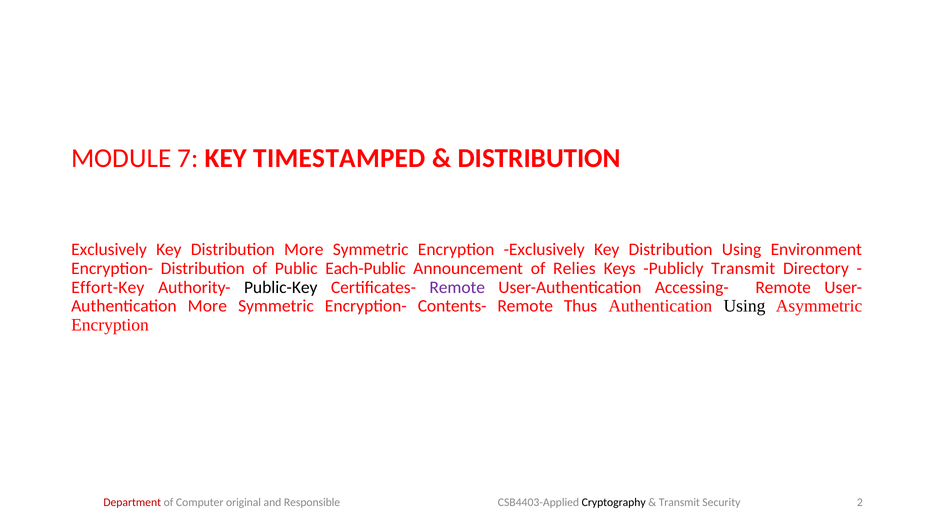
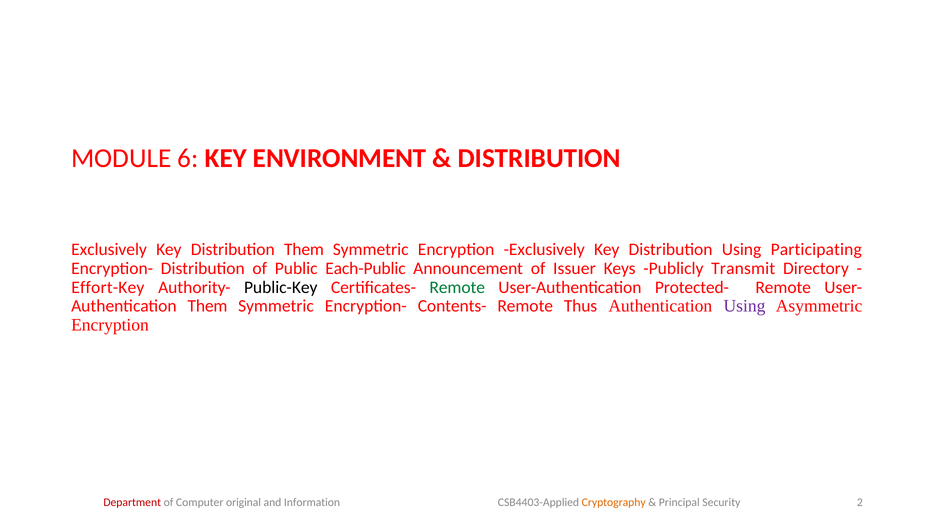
7: 7 -> 6
TIMESTAMPED: TIMESTAMPED -> ENVIRONMENT
Distribution More: More -> Them
Environment: Environment -> Participating
Relies: Relies -> Issuer
Remote at (457, 287) colour: purple -> green
Accessing-: Accessing- -> Protected-
Authentication More: More -> Them
Using at (745, 306) colour: black -> purple
Responsible: Responsible -> Information
Cryptography colour: black -> orange
Transmit at (679, 502): Transmit -> Principal
